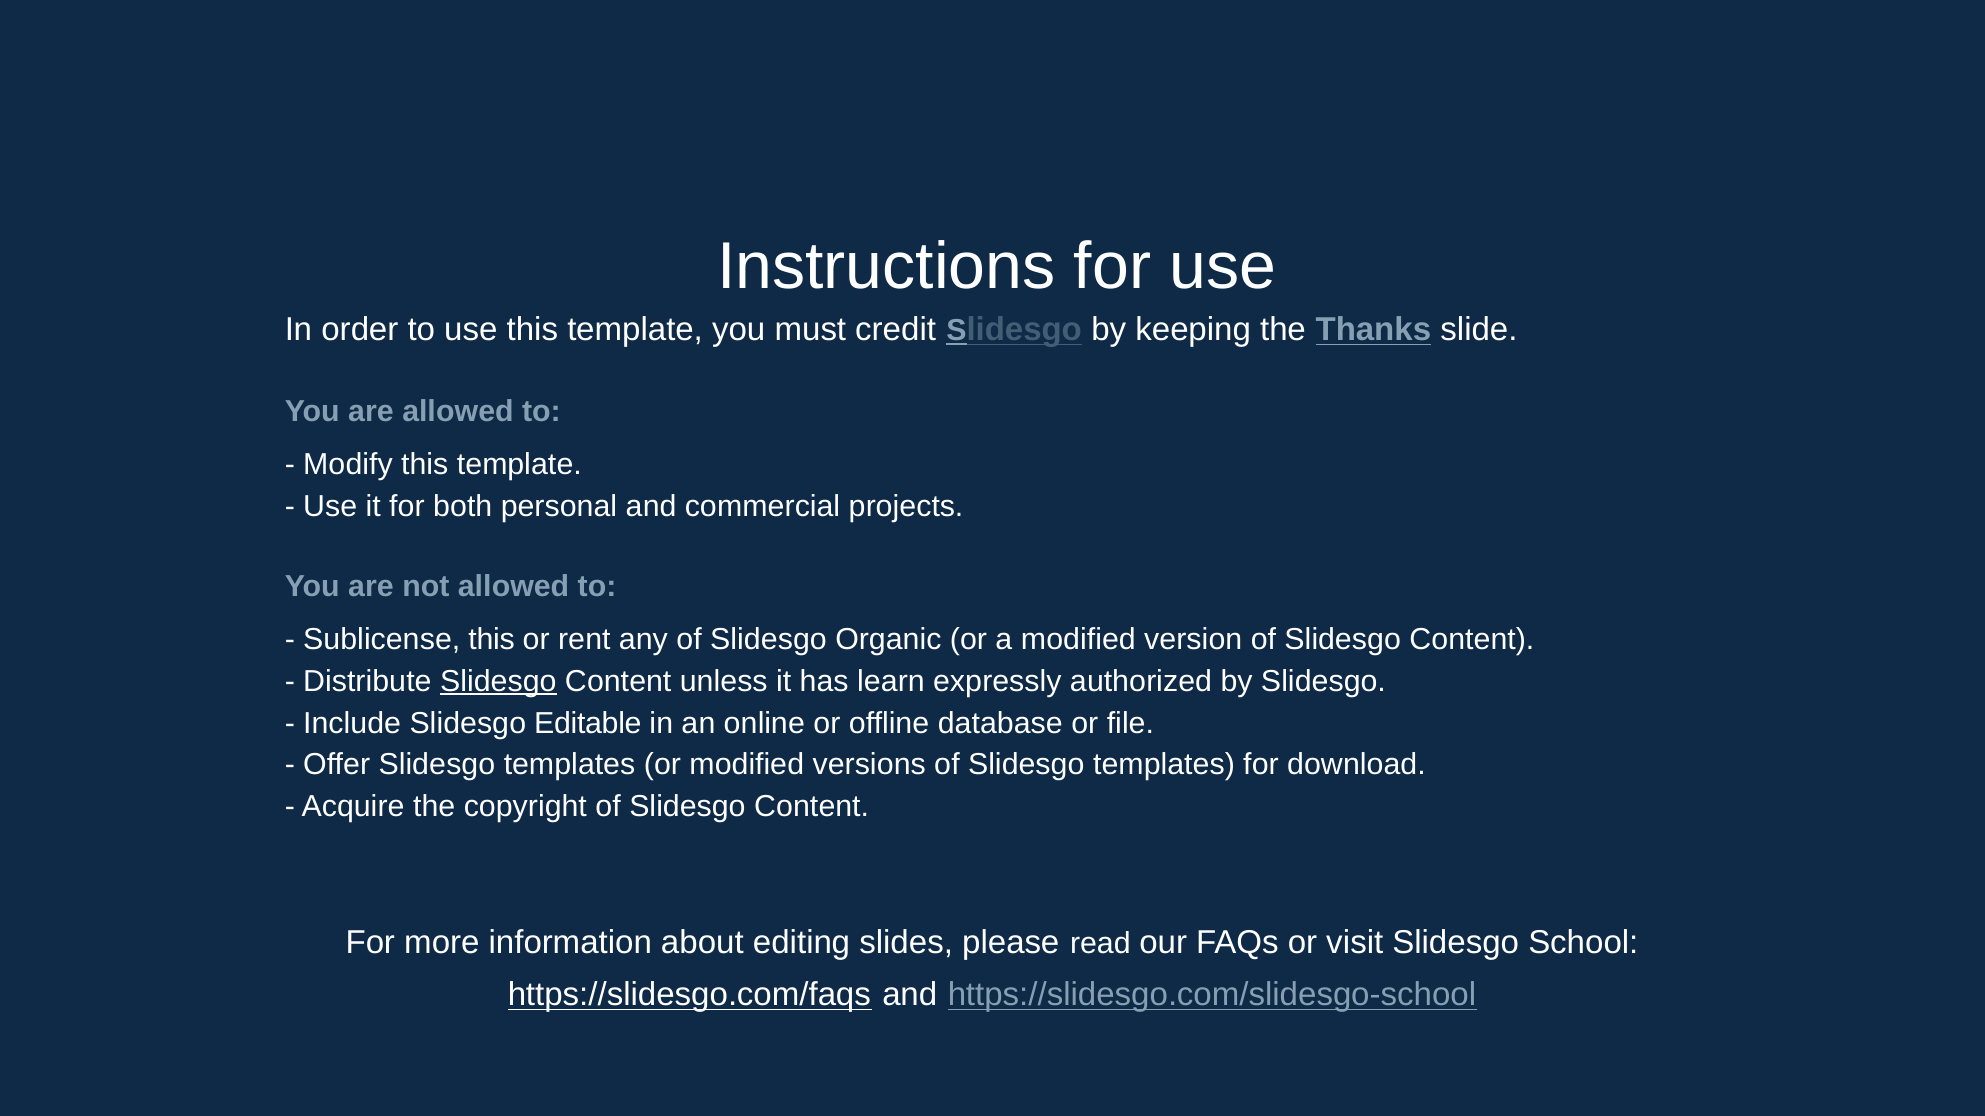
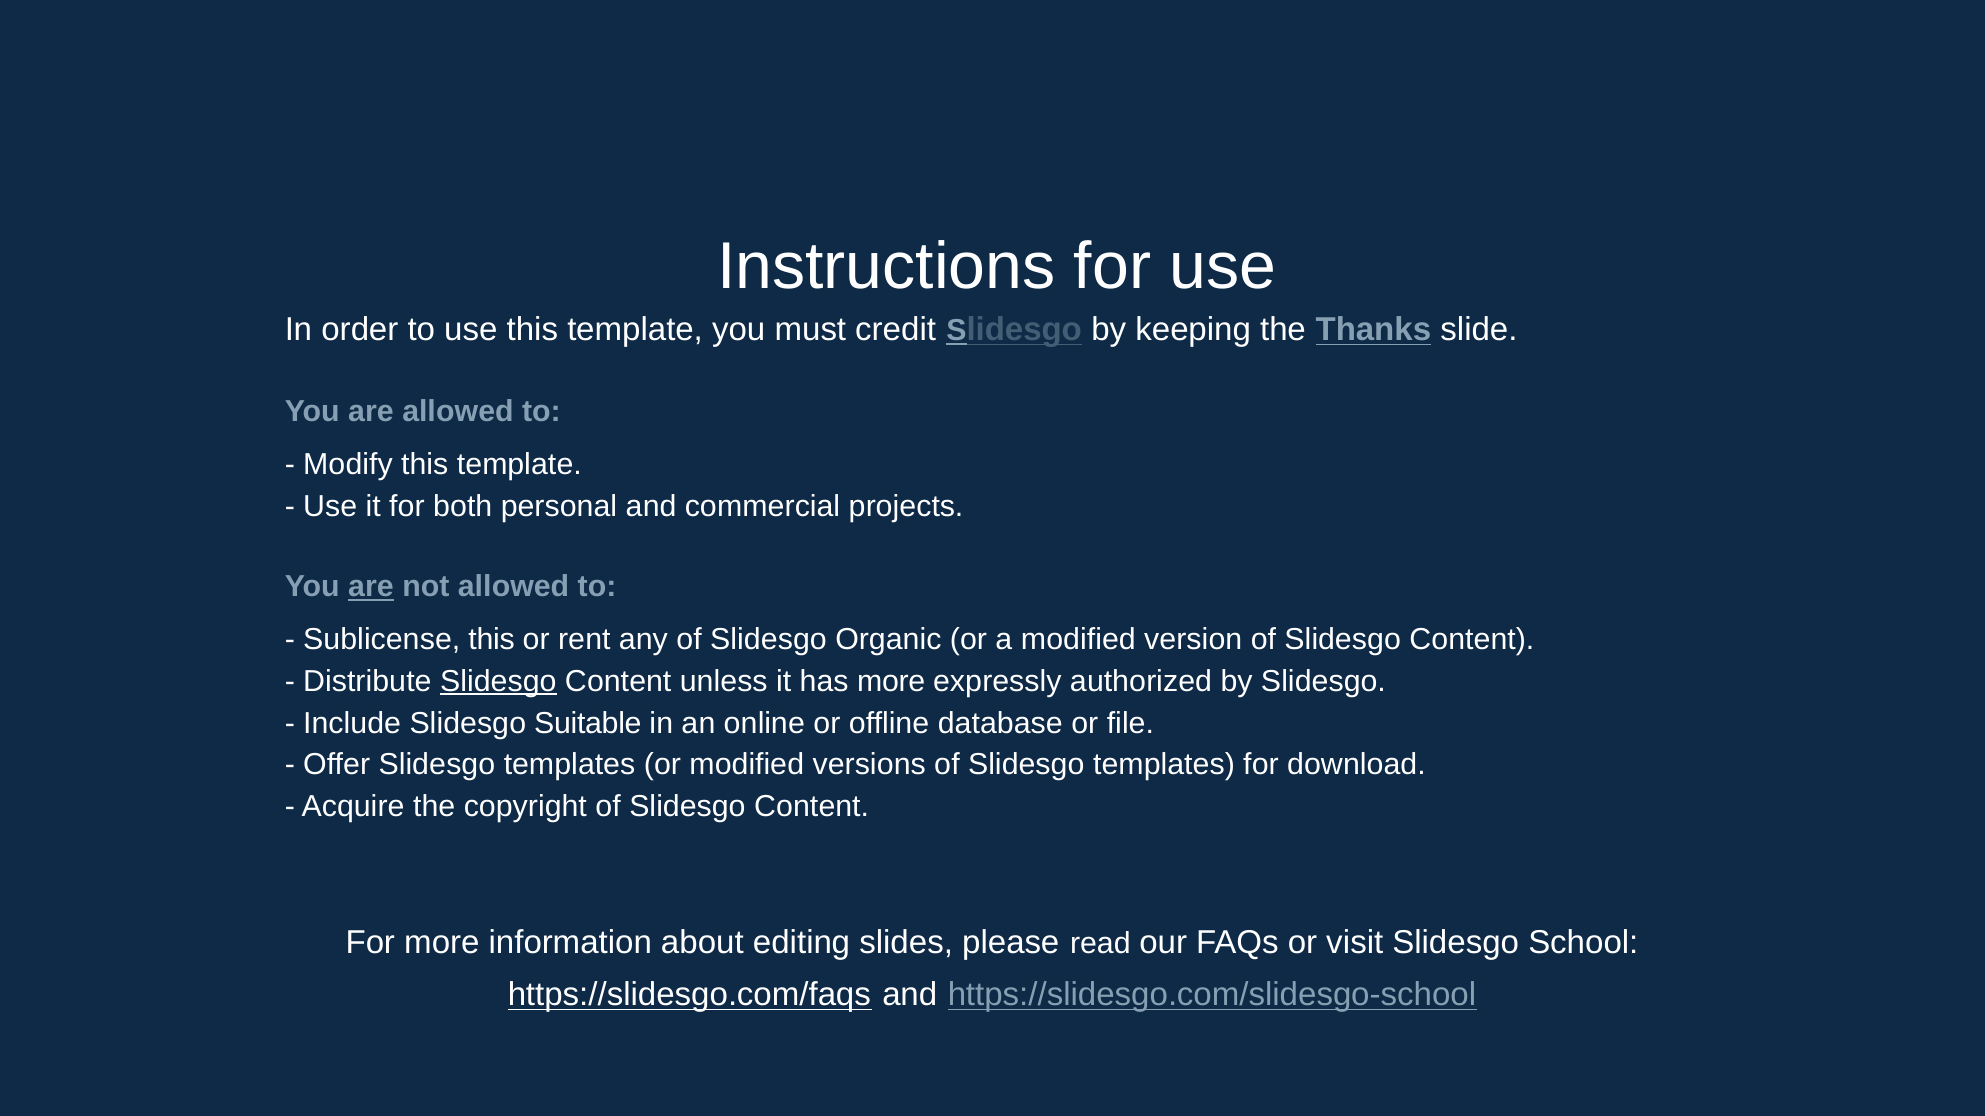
are at (371, 587) underline: none -> present
has learn: learn -> more
Editable: Editable -> Suitable
